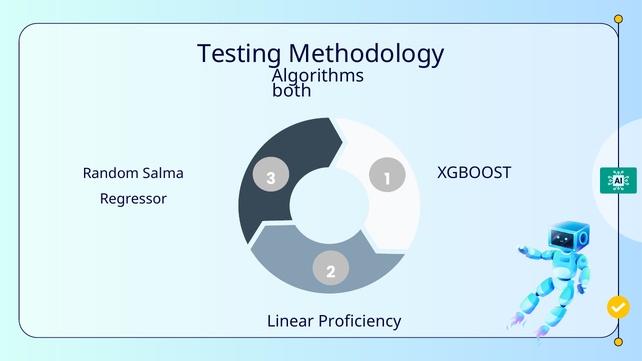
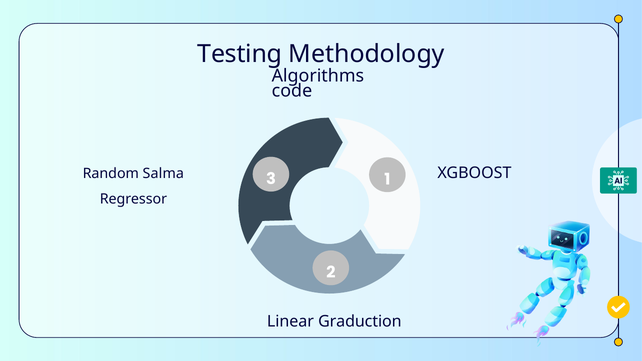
both: both -> code
Proficiency: Proficiency -> Graduction
